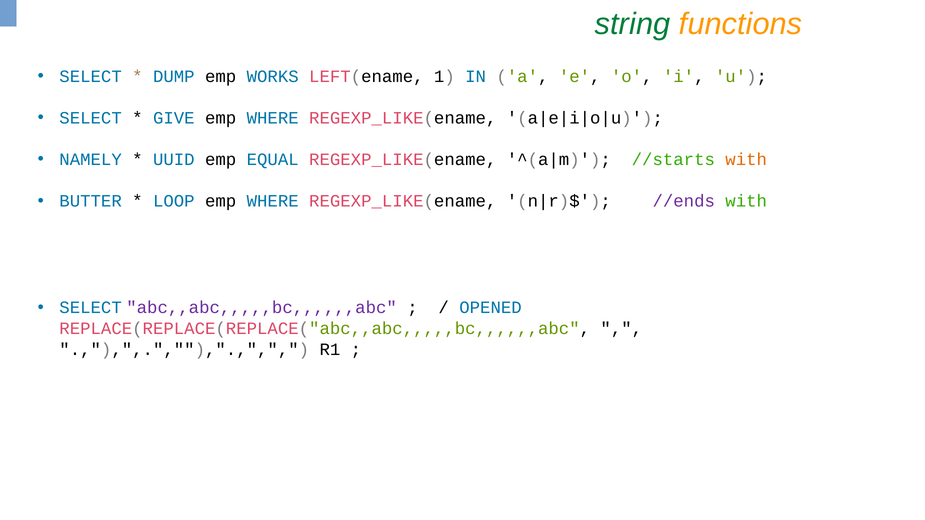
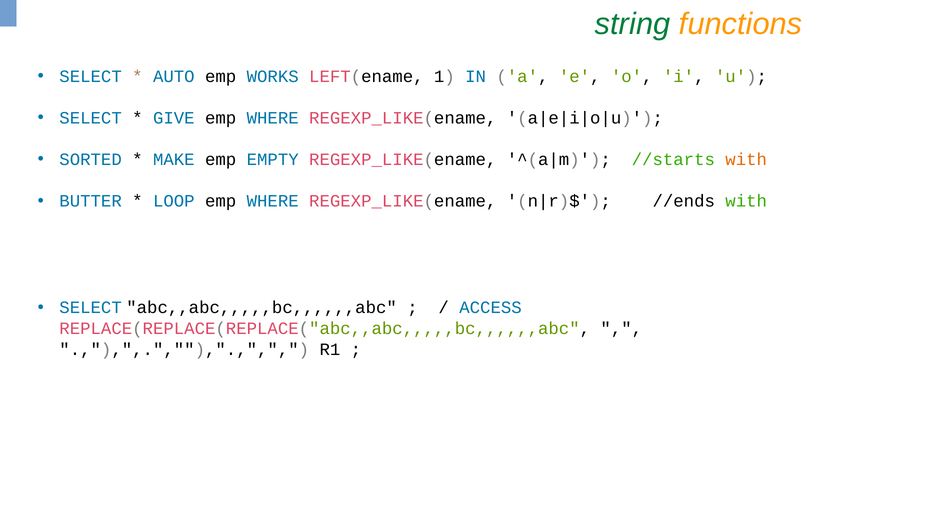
DUMP: DUMP -> AUTO
NAMELY: NAMELY -> SORTED
UUID: UUID -> MAKE
EQUAL: EQUAL -> EMPTY
//ends colour: purple -> black
abc,,abc,,,,,bc,,,,,,abc colour: purple -> black
OPENED: OPENED -> ACCESS
